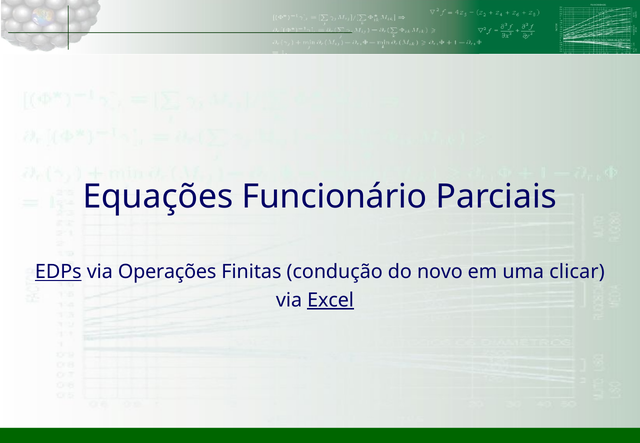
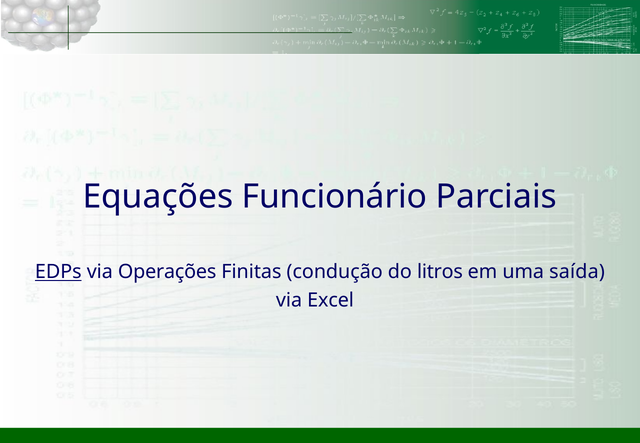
novo: novo -> litros
clicar: clicar -> saída
Excel underline: present -> none
